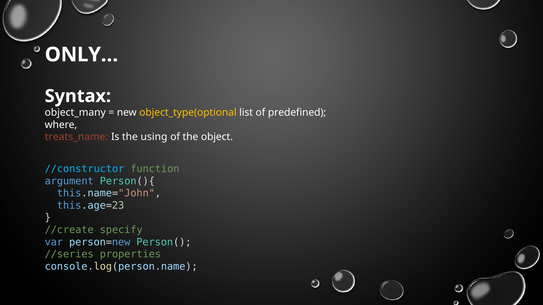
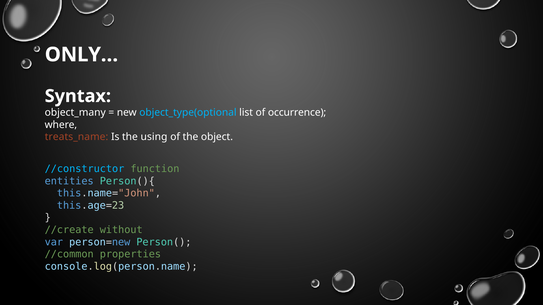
object_type(optional colour: yellow -> light blue
predefined: predefined -> occurrence
argument: argument -> entities
specify: specify -> without
//series: //series -> //common
